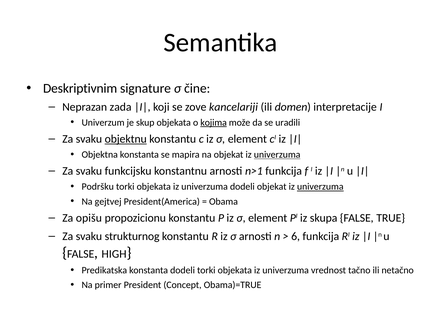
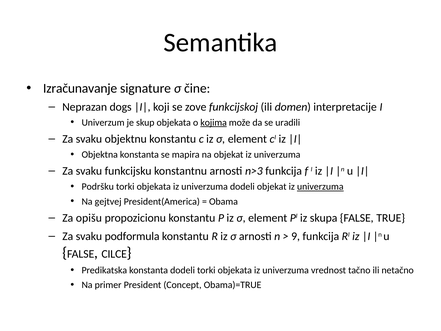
Deskriptivnim: Deskriptivnim -> Izračunavanje
zada: zada -> dogs
kancelariji: kancelariji -> funkcijskoj
objektnu underline: present -> none
univerzuma at (277, 155) underline: present -> none
n>1: n>1 -> n>3
strukturnog: strukturnog -> podformula
6: 6 -> 9
HIGH: HIGH -> CILCE
